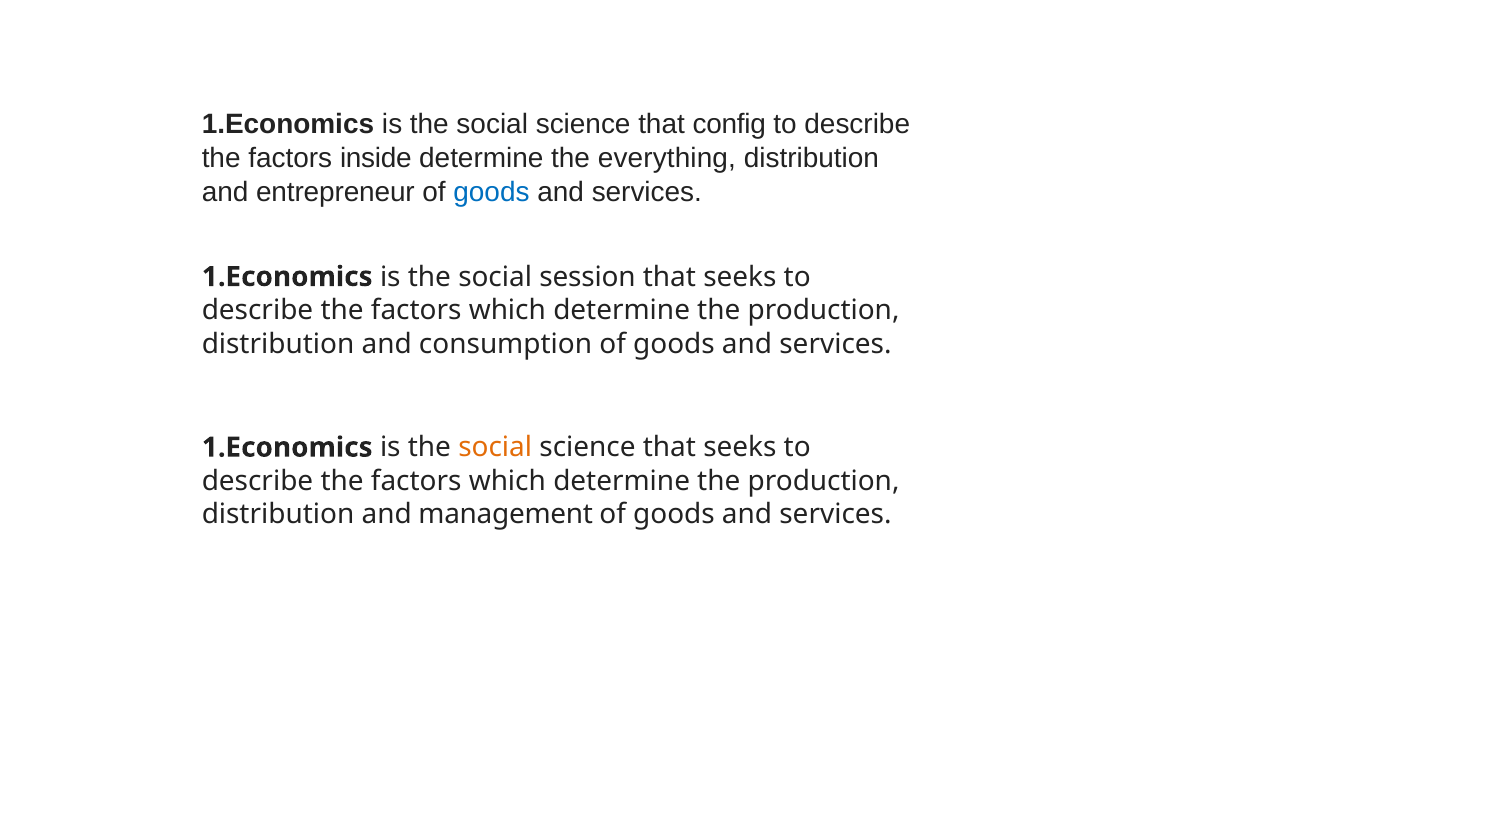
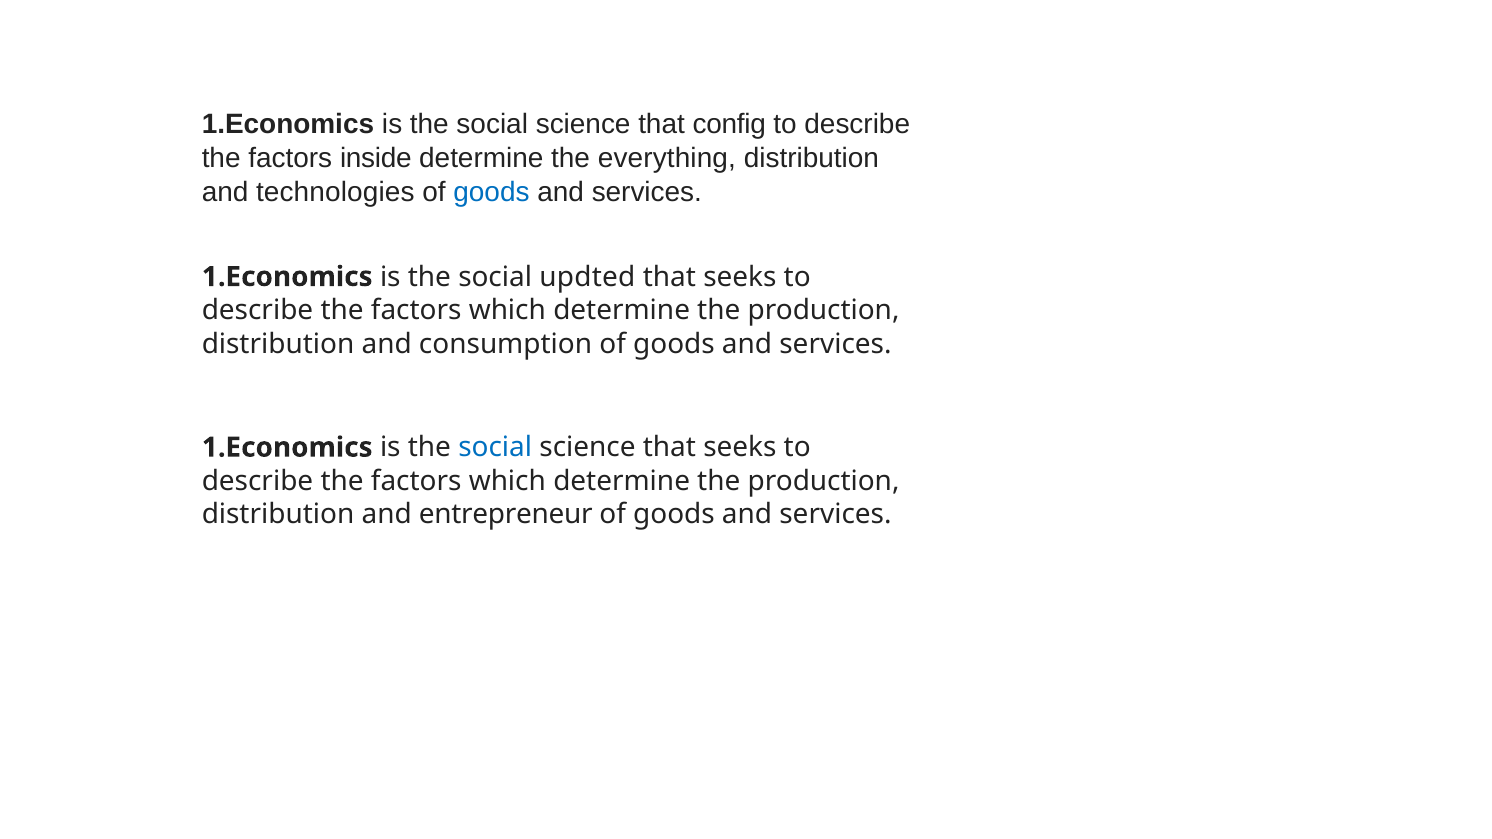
entrepreneur: entrepreneur -> technologies
session: session -> updted
social at (495, 448) colour: orange -> blue
management: management -> entrepreneur
